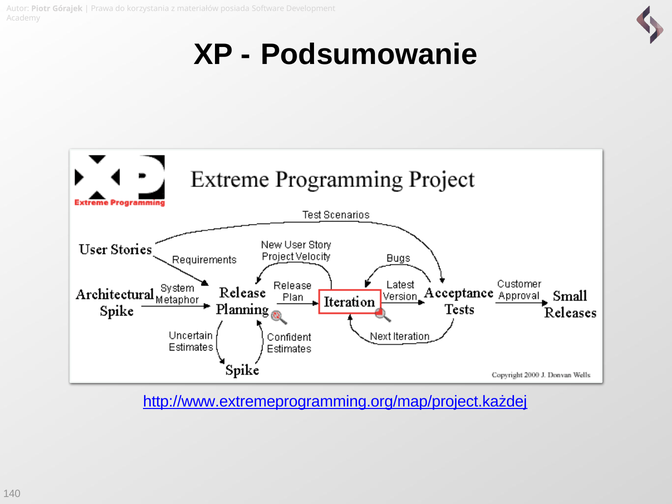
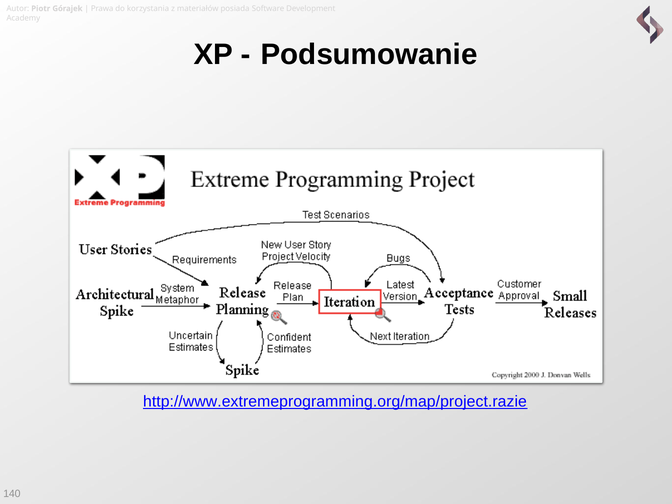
http://www.extremeprogramming.org/map/project.każdej: http://www.extremeprogramming.org/map/project.każdej -> http://www.extremeprogramming.org/map/project.razie
